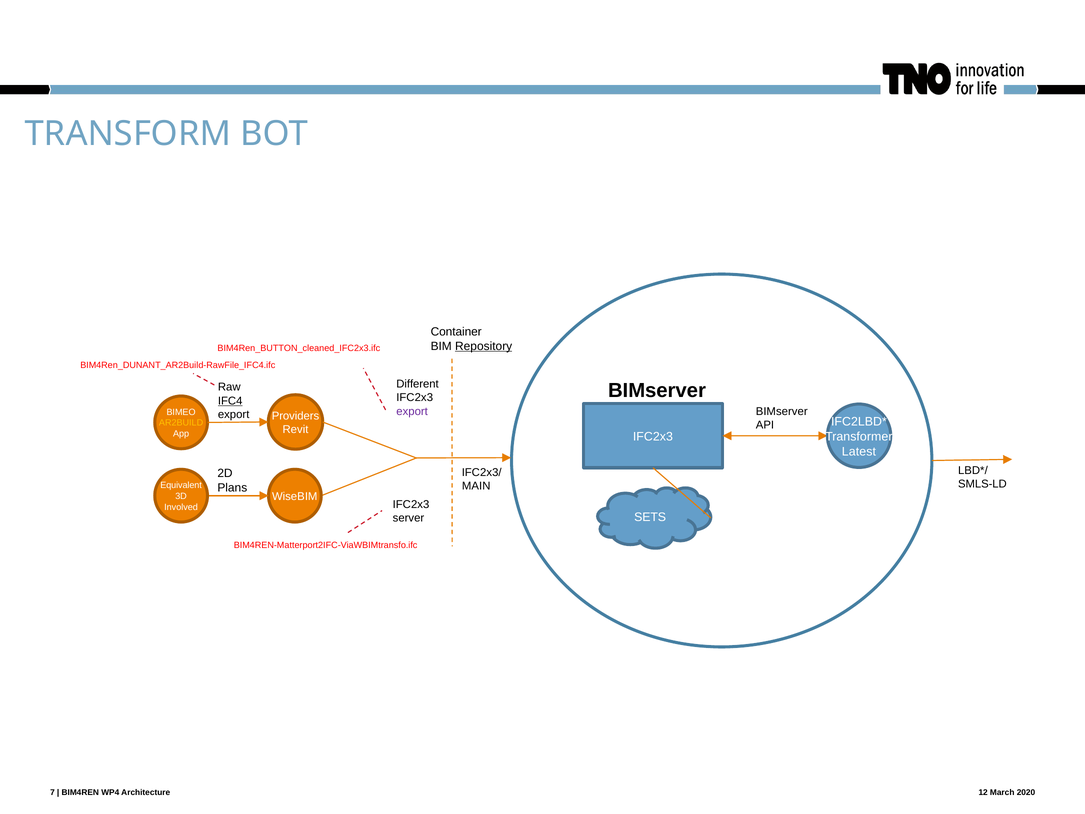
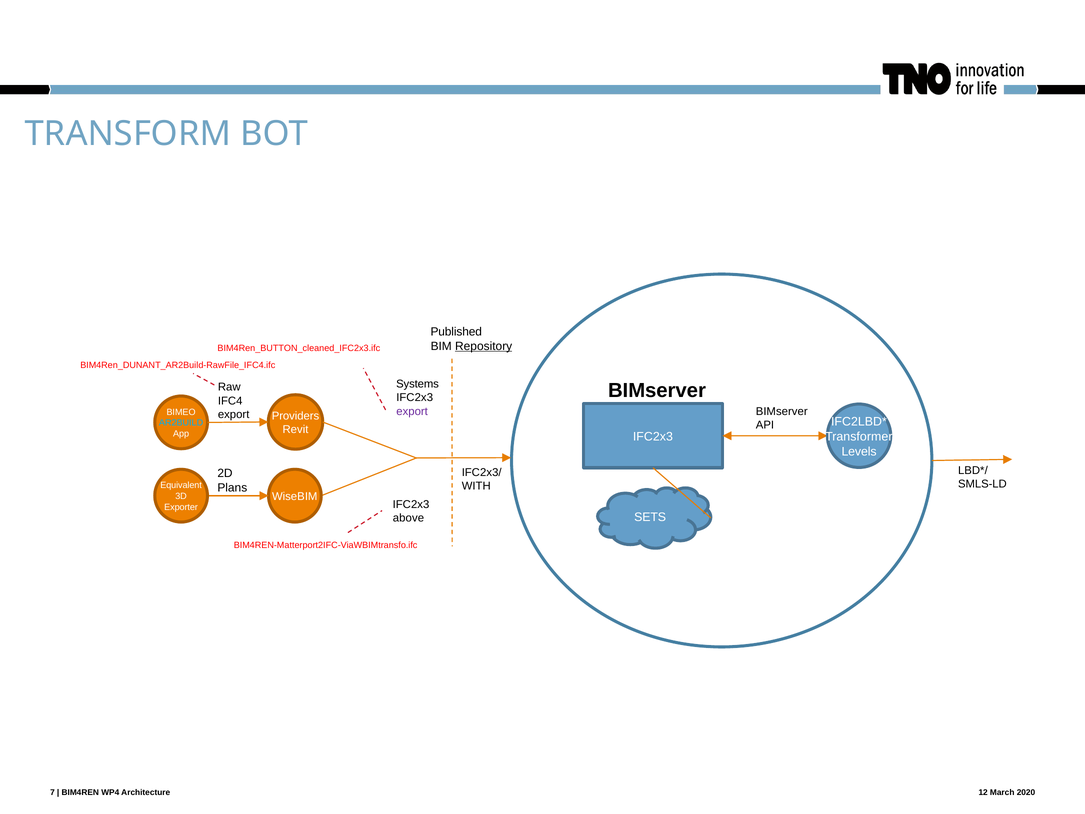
Container: Container -> Published
Different: Different -> Systems
IFC4 underline: present -> none
AR2BUILD colour: yellow -> light blue
Latest: Latest -> Levels
MAIN: MAIN -> WITH
Involved: Involved -> Exporter
server: server -> above
